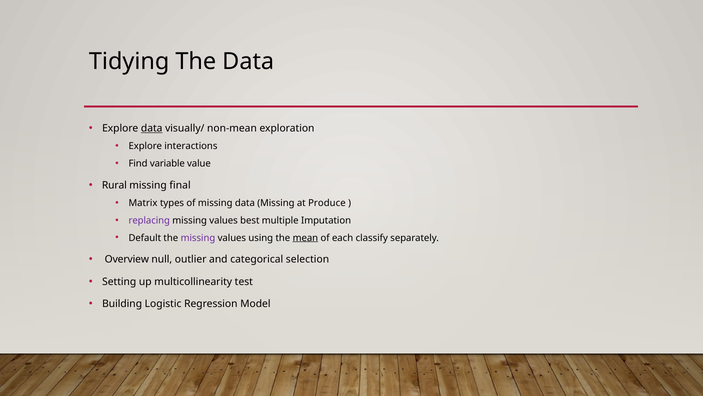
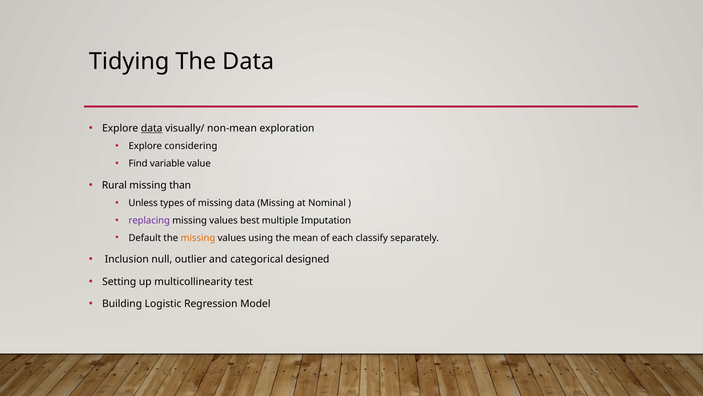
interactions: interactions -> considering
final: final -> than
Matrix: Matrix -> Unless
Produce: Produce -> Nominal
missing at (198, 238) colour: purple -> orange
mean underline: present -> none
Overview: Overview -> Inclusion
selection: selection -> designed
